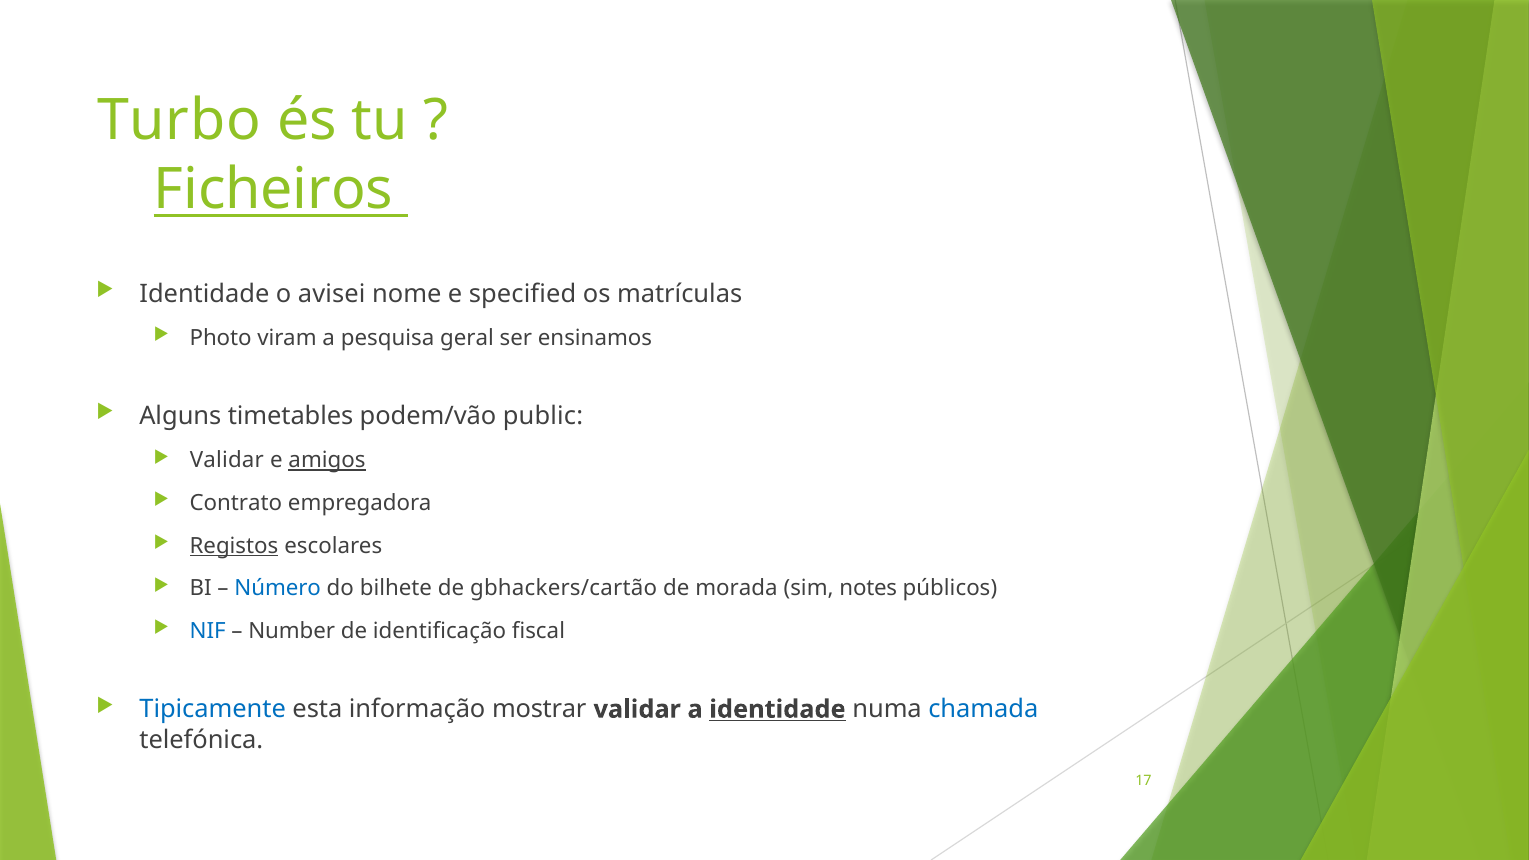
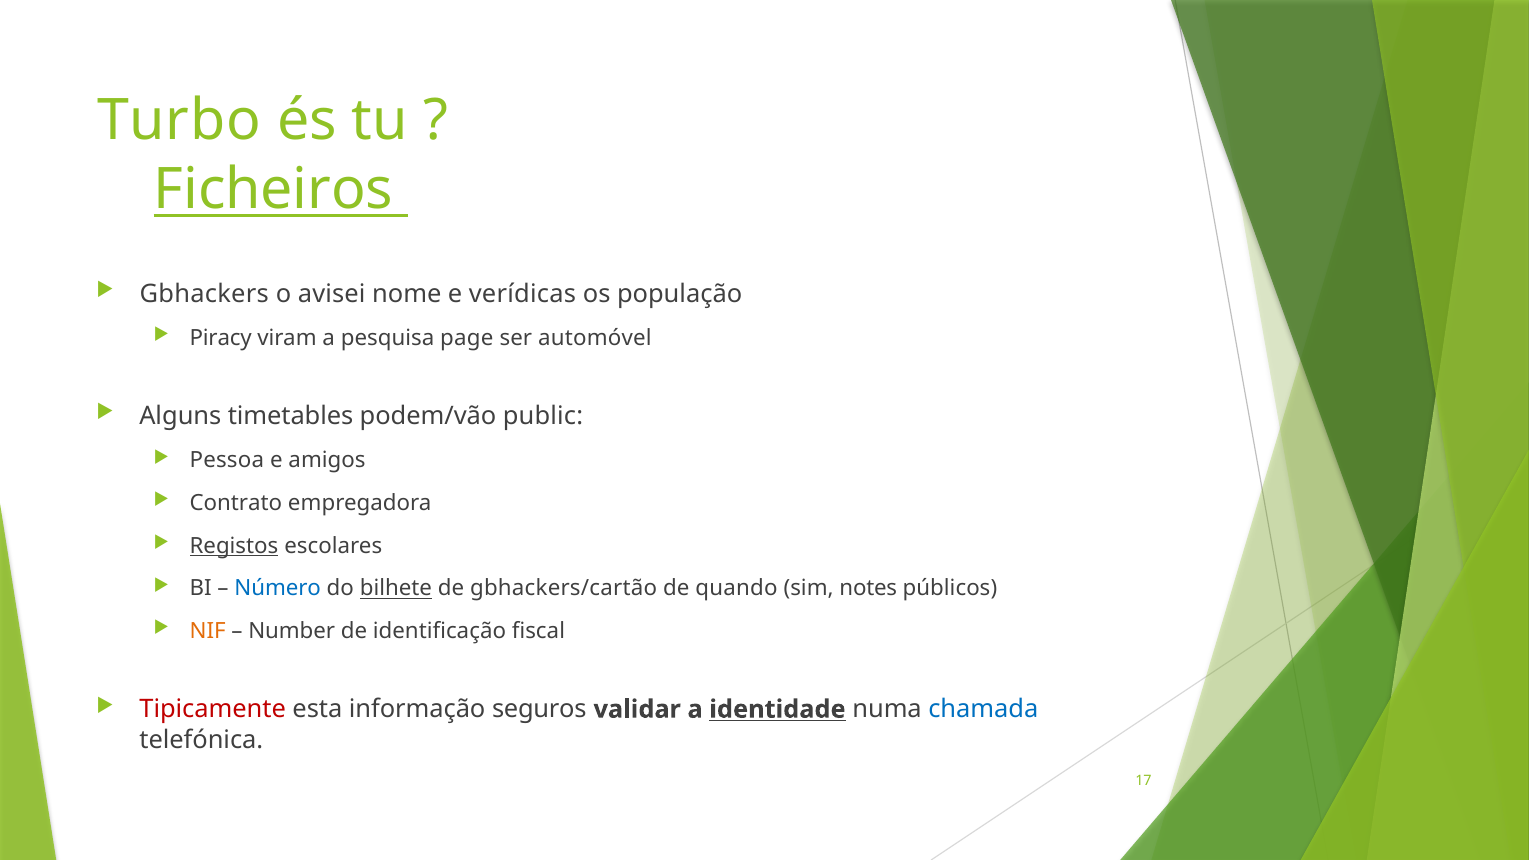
Identidade at (204, 294): Identidade -> Gbhackers
specified: specified -> verídicas
matrículas: matrículas -> população
Photo: Photo -> Piracy
geral: geral -> page
ensinamos: ensinamos -> automóvel
Validar at (227, 461): Validar -> Pessoa
amigos underline: present -> none
bilhete underline: none -> present
morada: morada -> quando
NIF colour: blue -> orange
Tipicamente colour: blue -> red
mostrar: mostrar -> seguros
